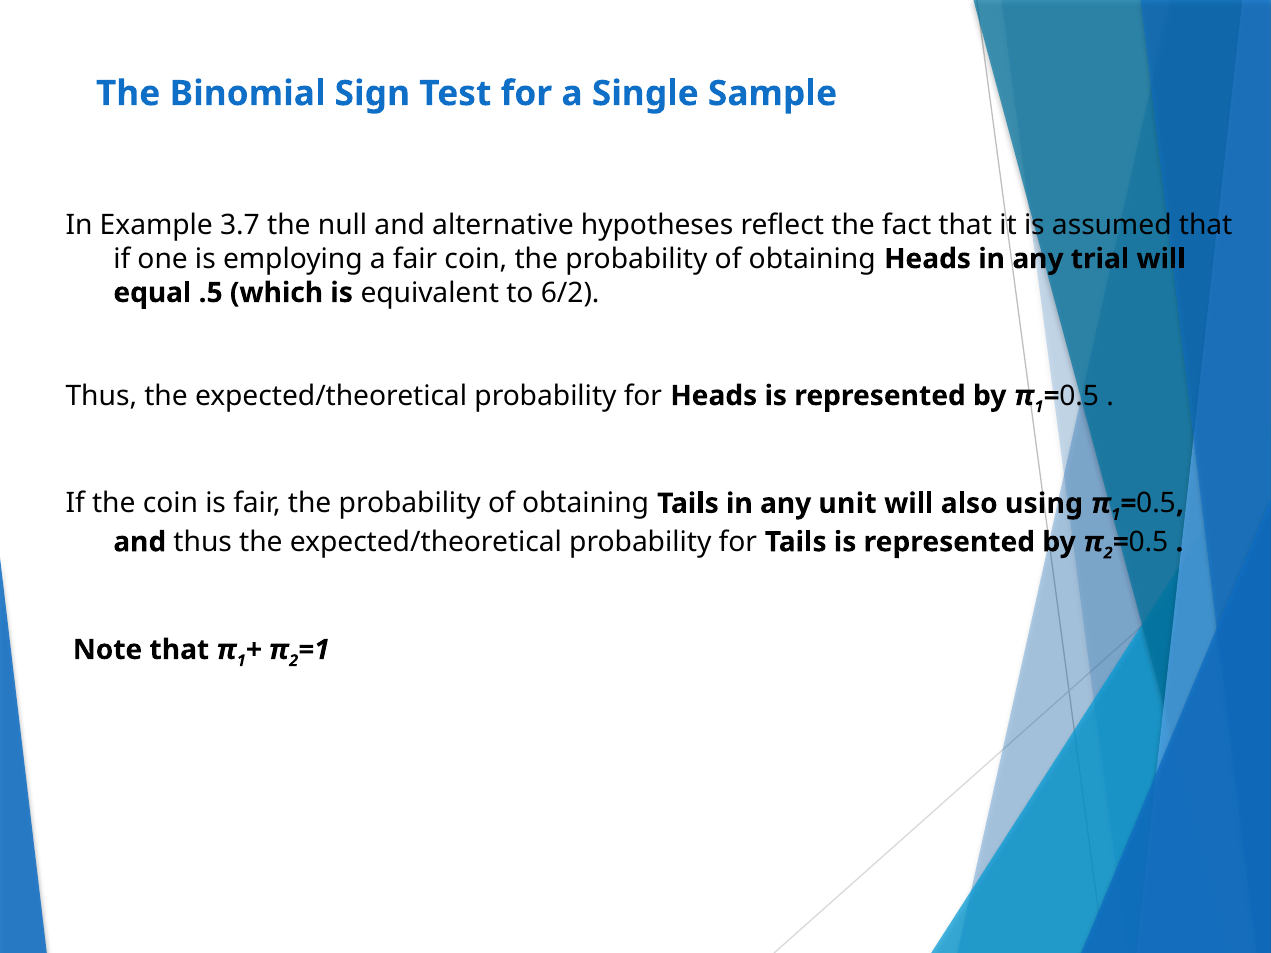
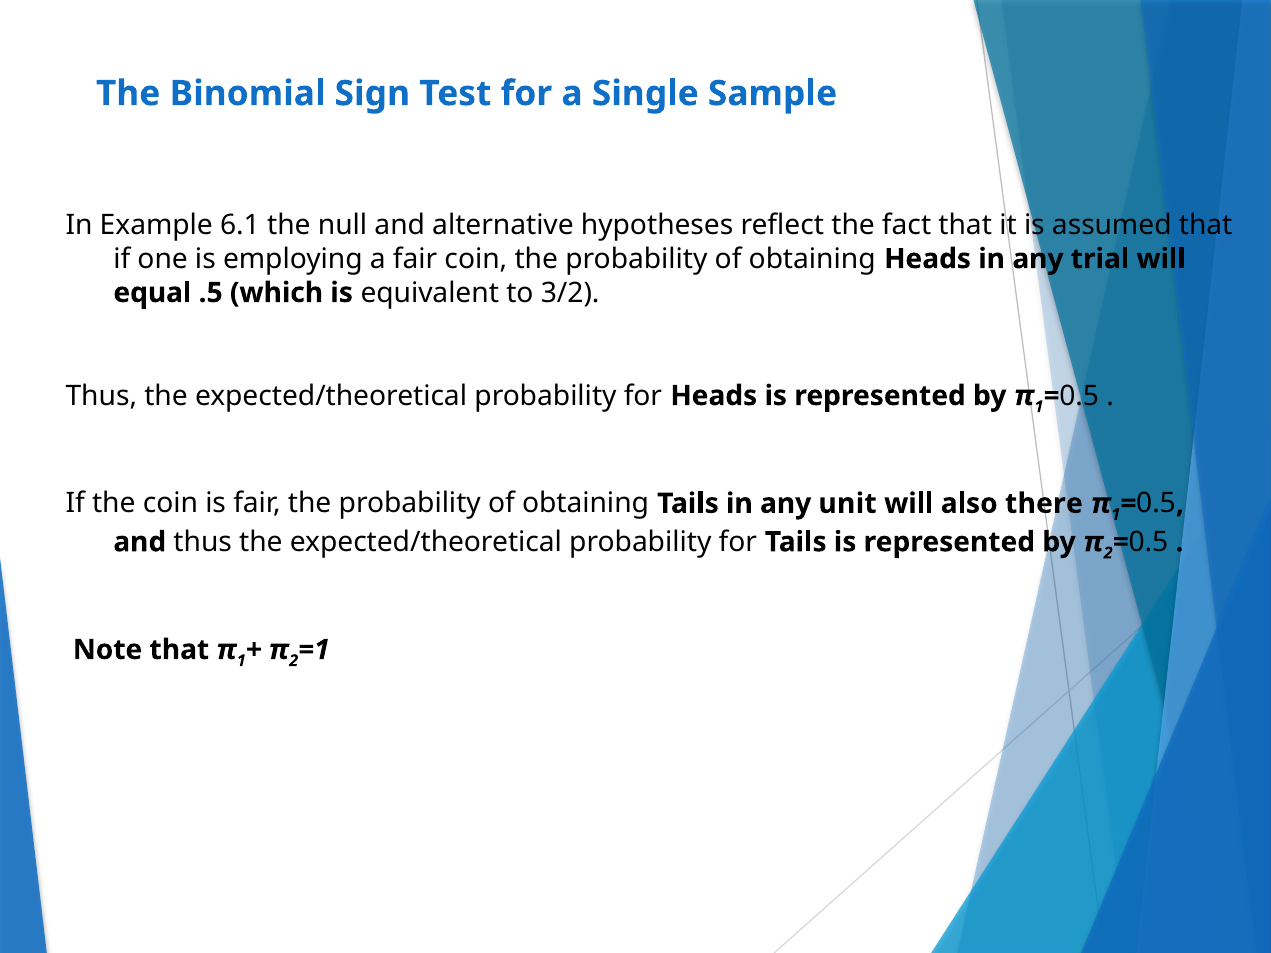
3.7: 3.7 -> 6.1
6/2: 6/2 -> 3/2
using: using -> there
